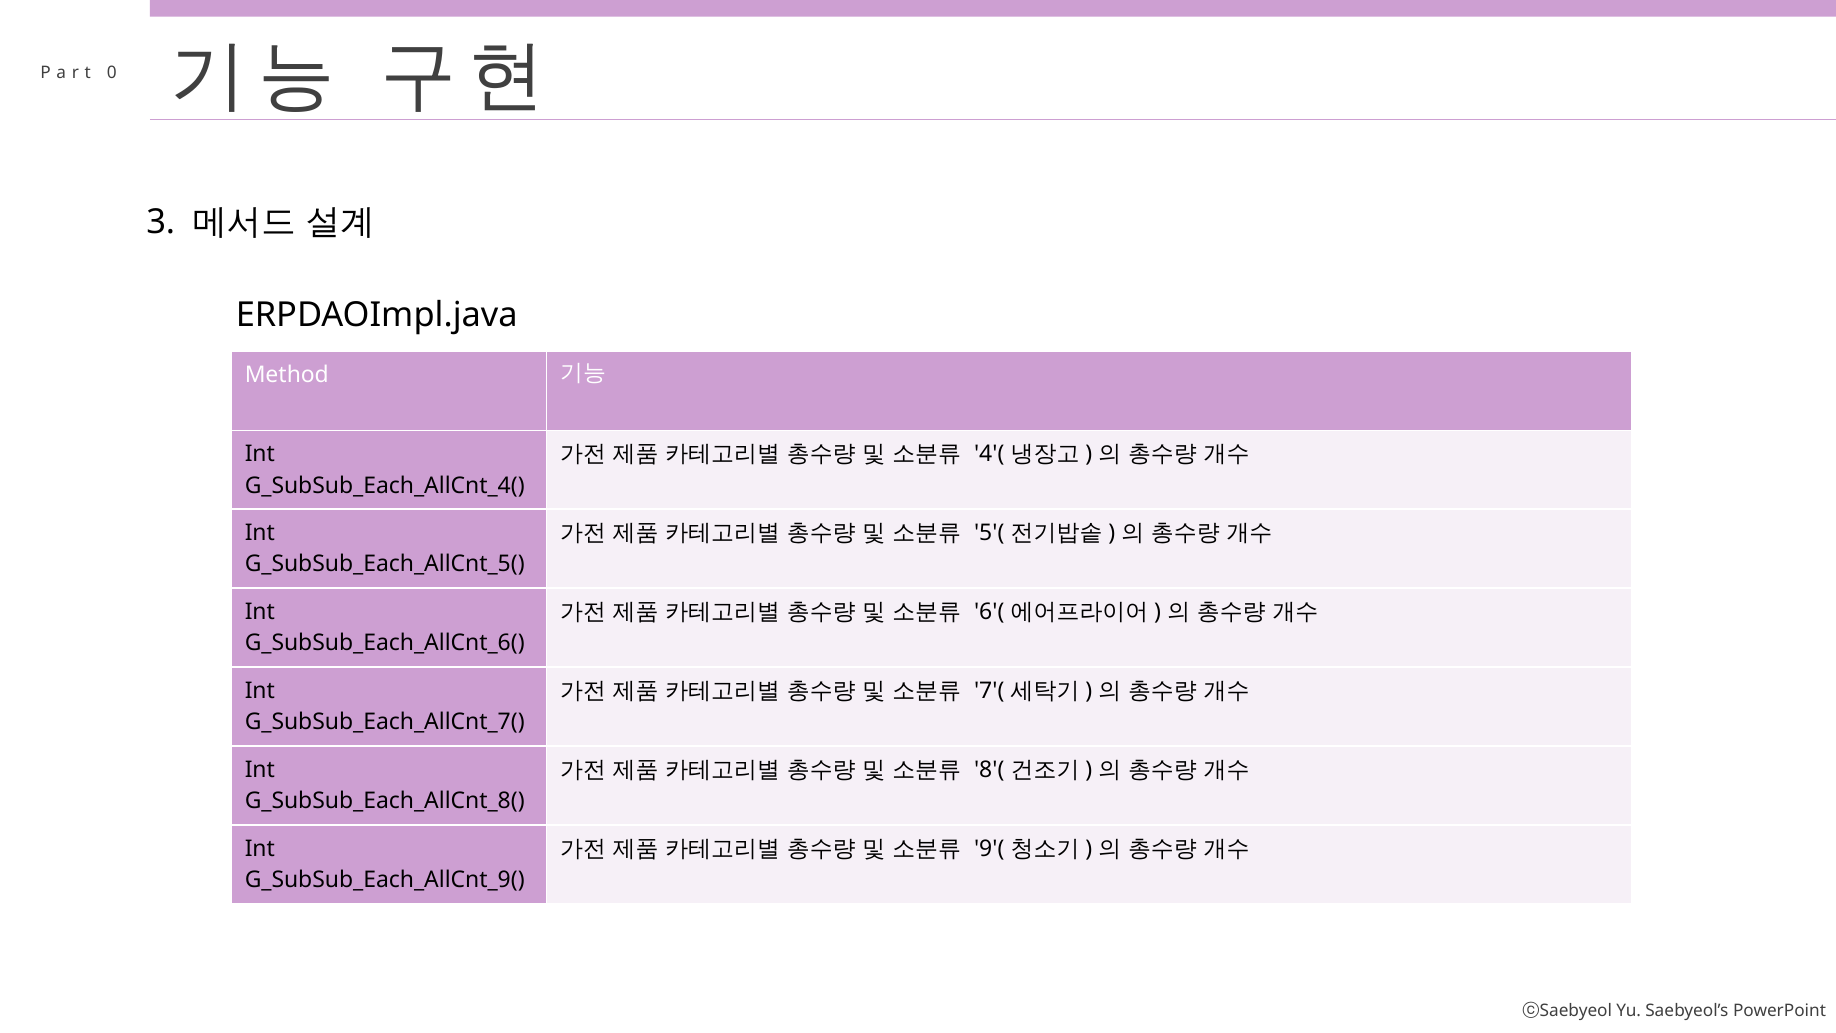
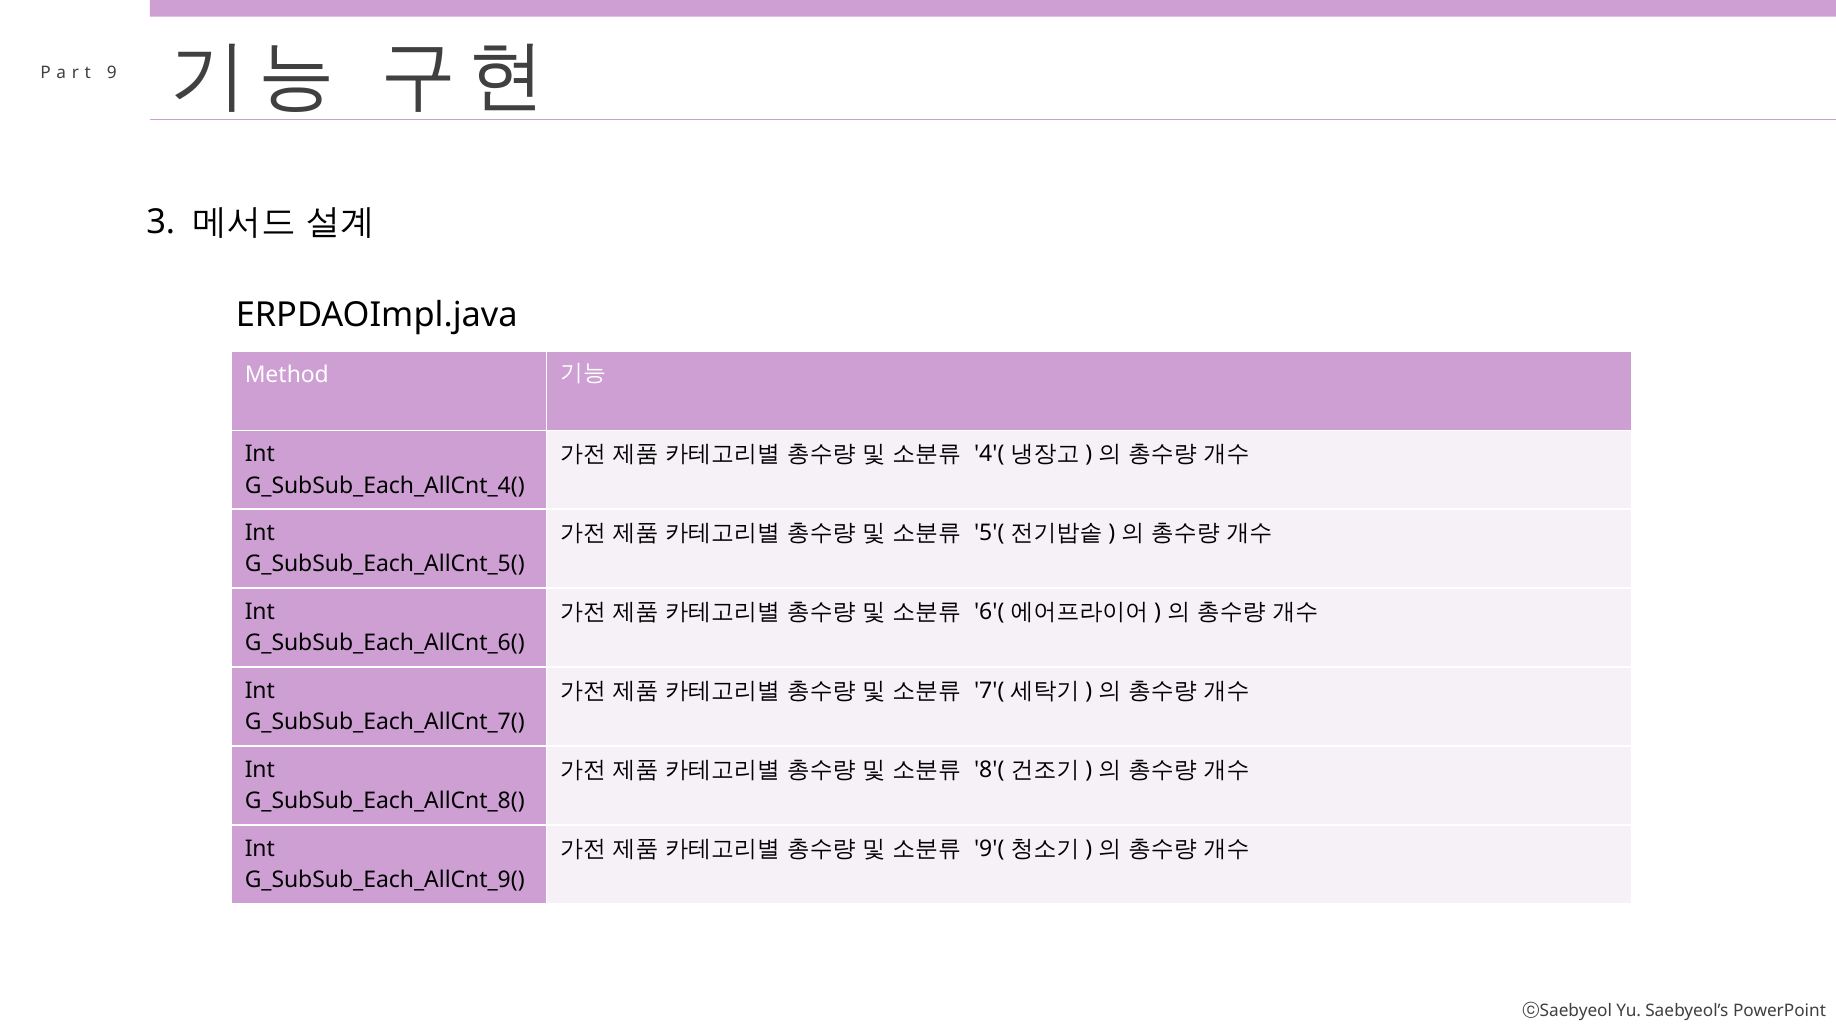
0: 0 -> 9
